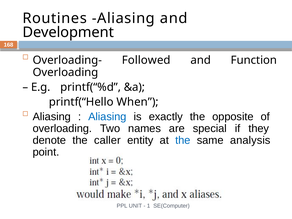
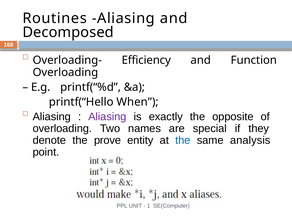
Development: Development -> Decomposed
Followed: Followed -> Efficiency
Aliasing at (107, 117) colour: blue -> purple
caller: caller -> prove
